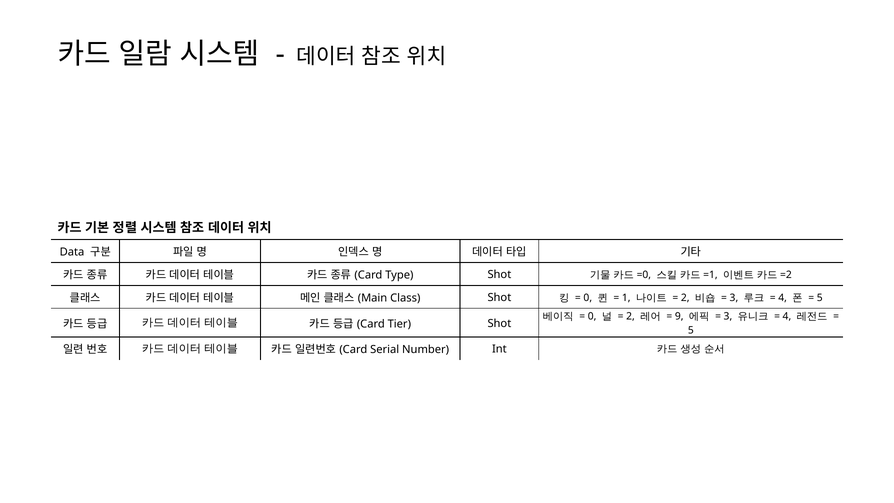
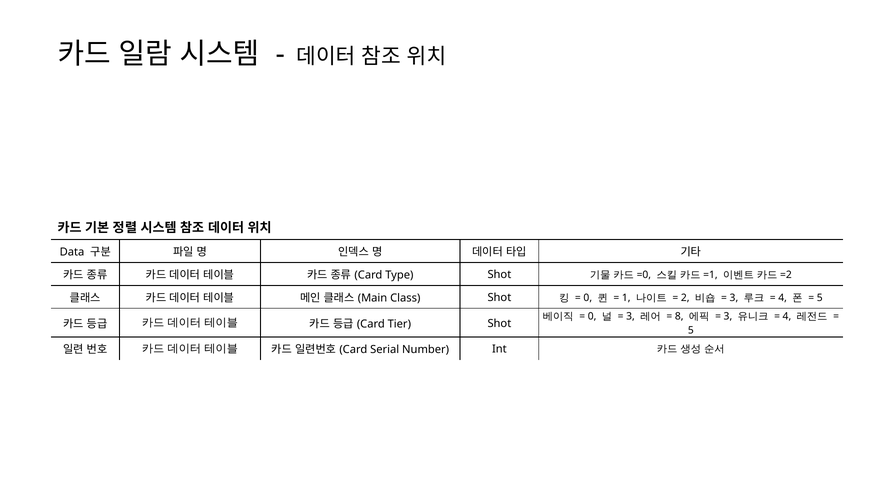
2 at (631, 317): 2 -> 3
9: 9 -> 8
